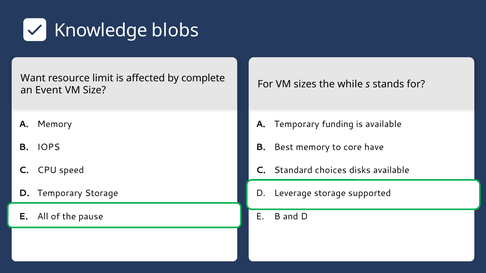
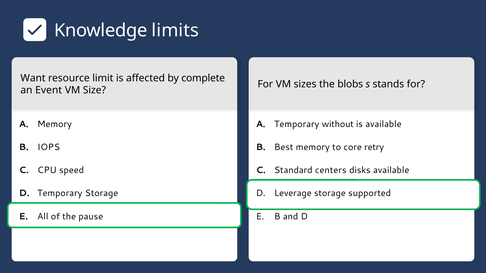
blobs: blobs -> limits
while: while -> blobs
funding: funding -> without
have: have -> retry
choices: choices -> centers
